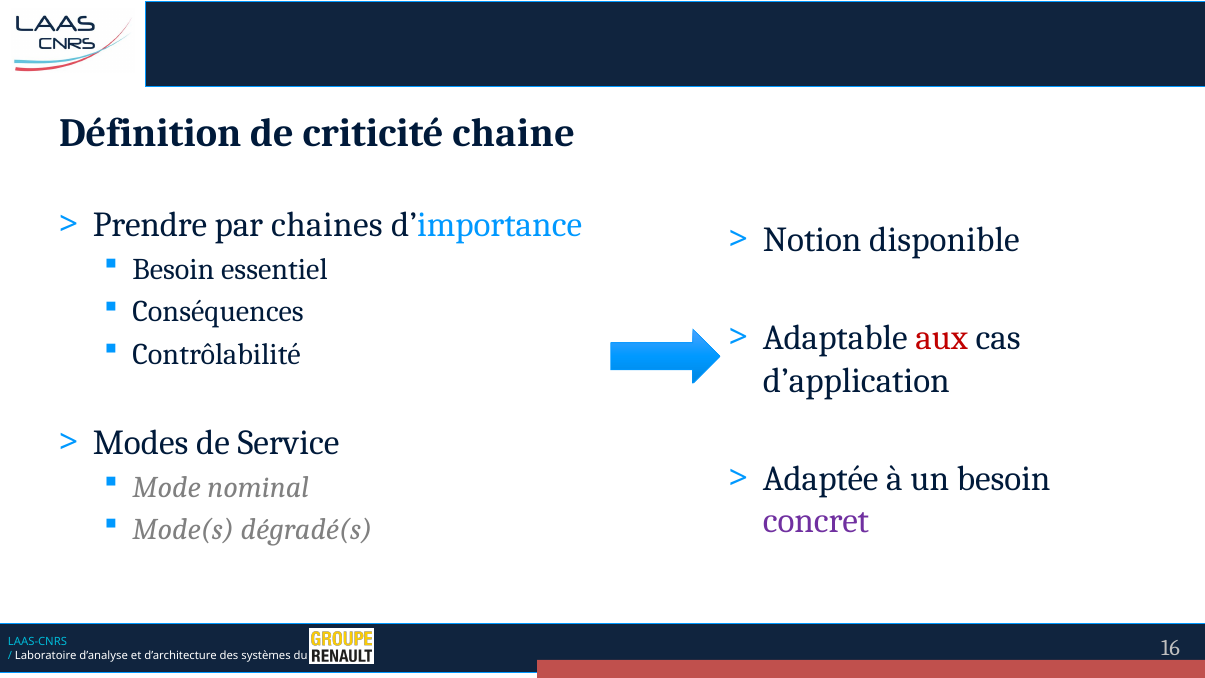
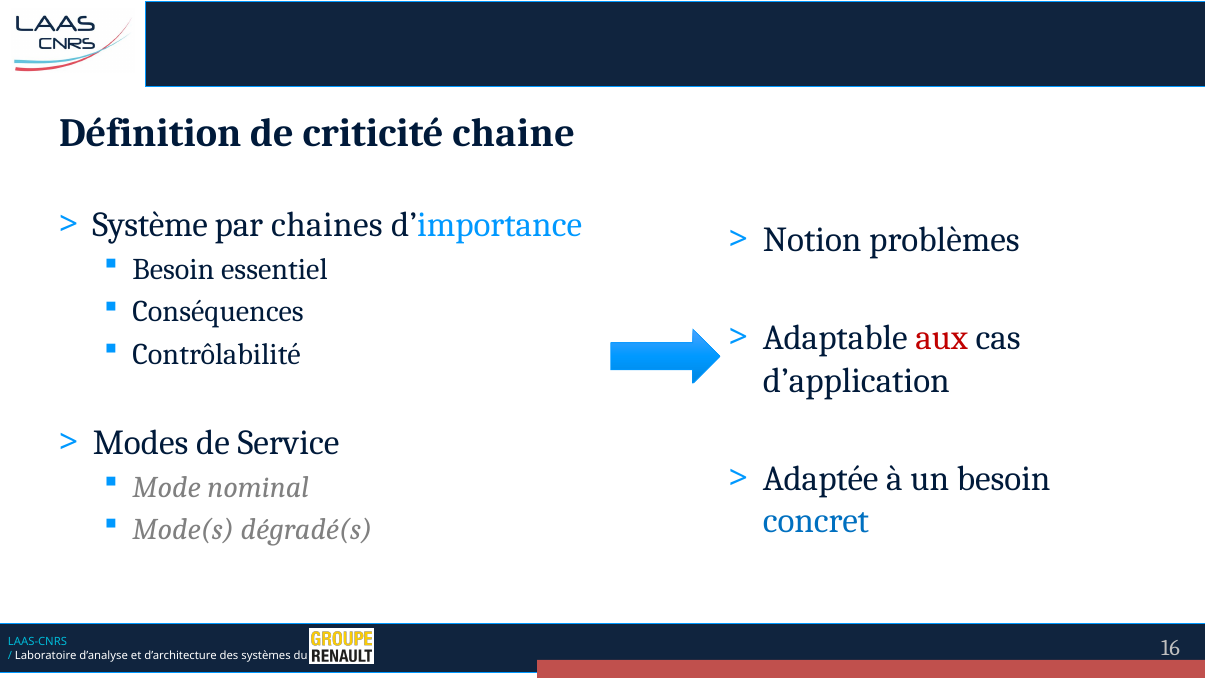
Prendre: Prendre -> Système
disponible: disponible -> problèmes
concret colour: purple -> blue
